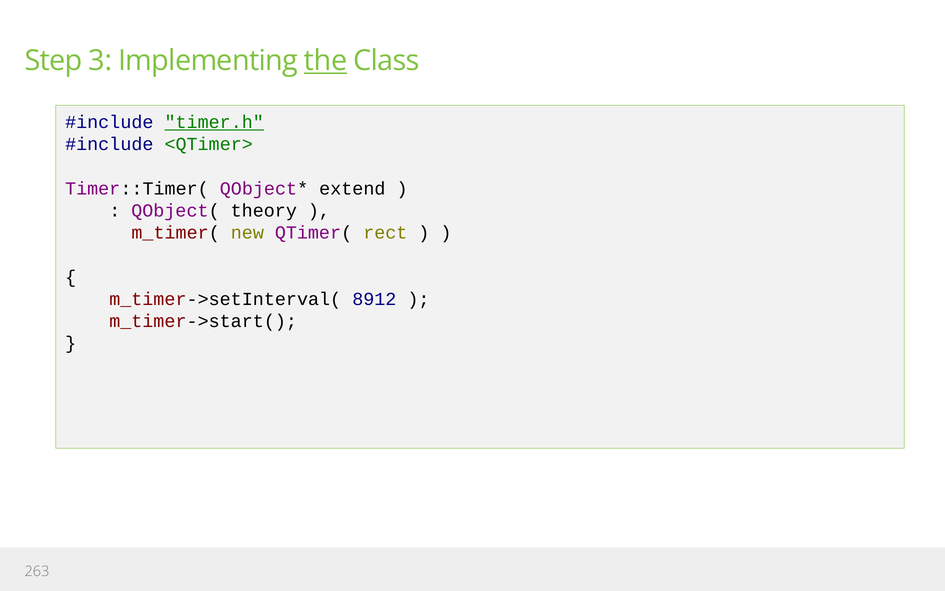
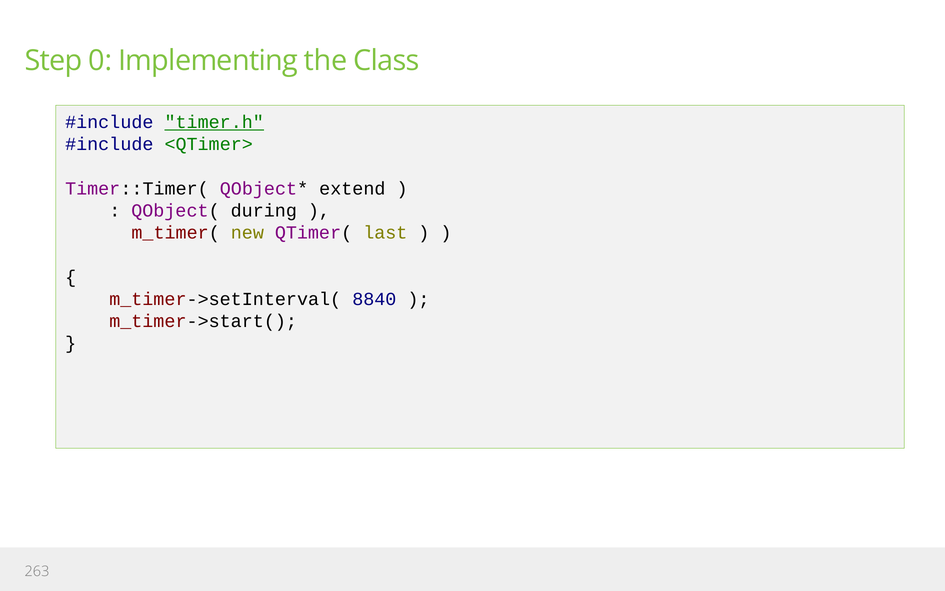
3: 3 -> 0
the underline: present -> none
theory: theory -> during
rect: rect -> last
8912: 8912 -> 8840
